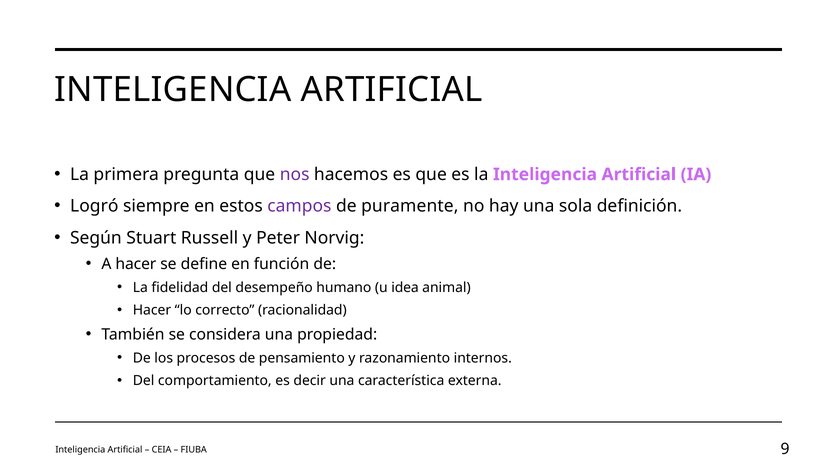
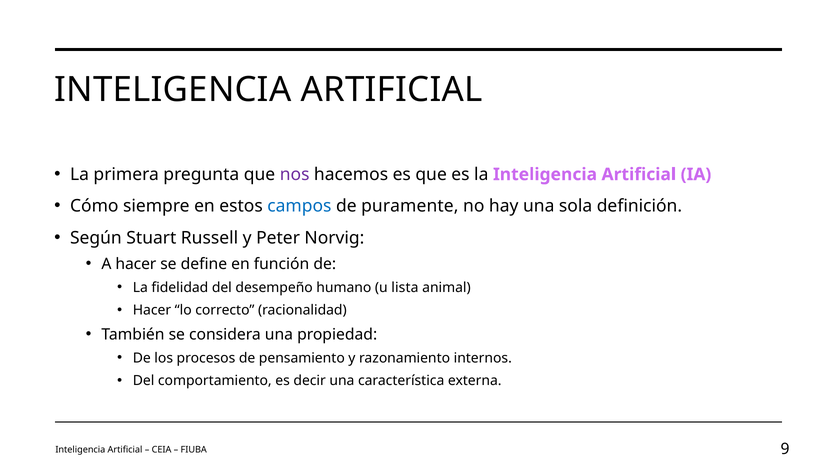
Logró: Logró -> Cómo
campos colour: purple -> blue
idea: idea -> lista
